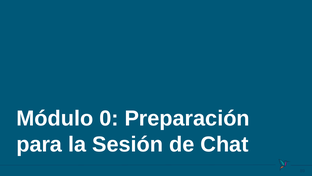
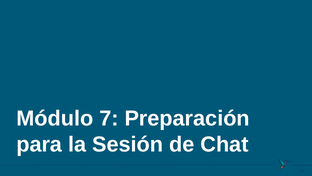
0: 0 -> 7
